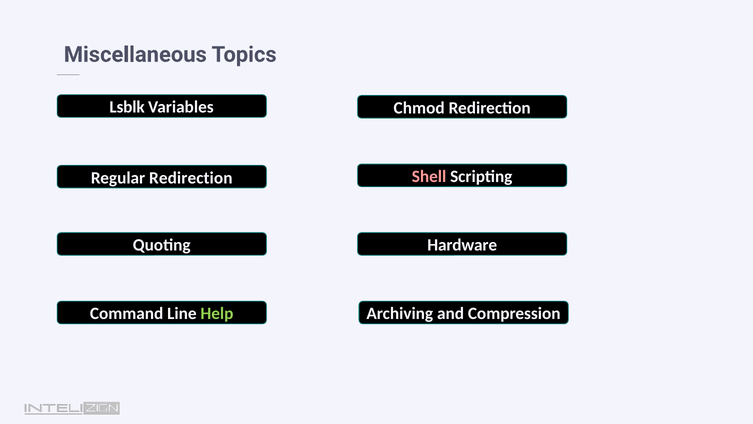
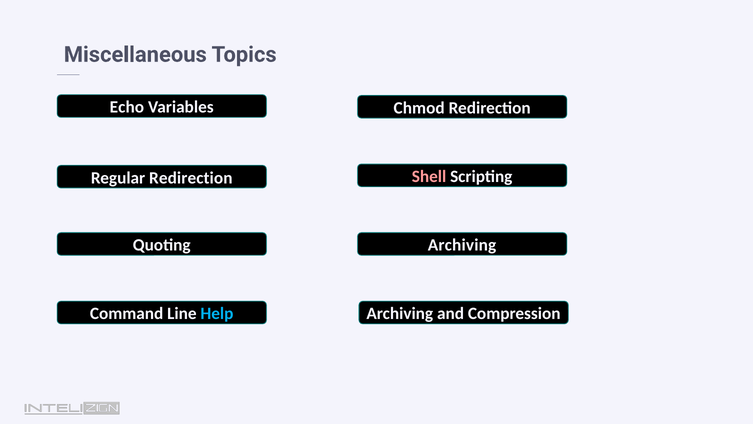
Lsblk: Lsblk -> Echo
Quoting Hardware: Hardware -> Archiving
Help colour: light green -> light blue
